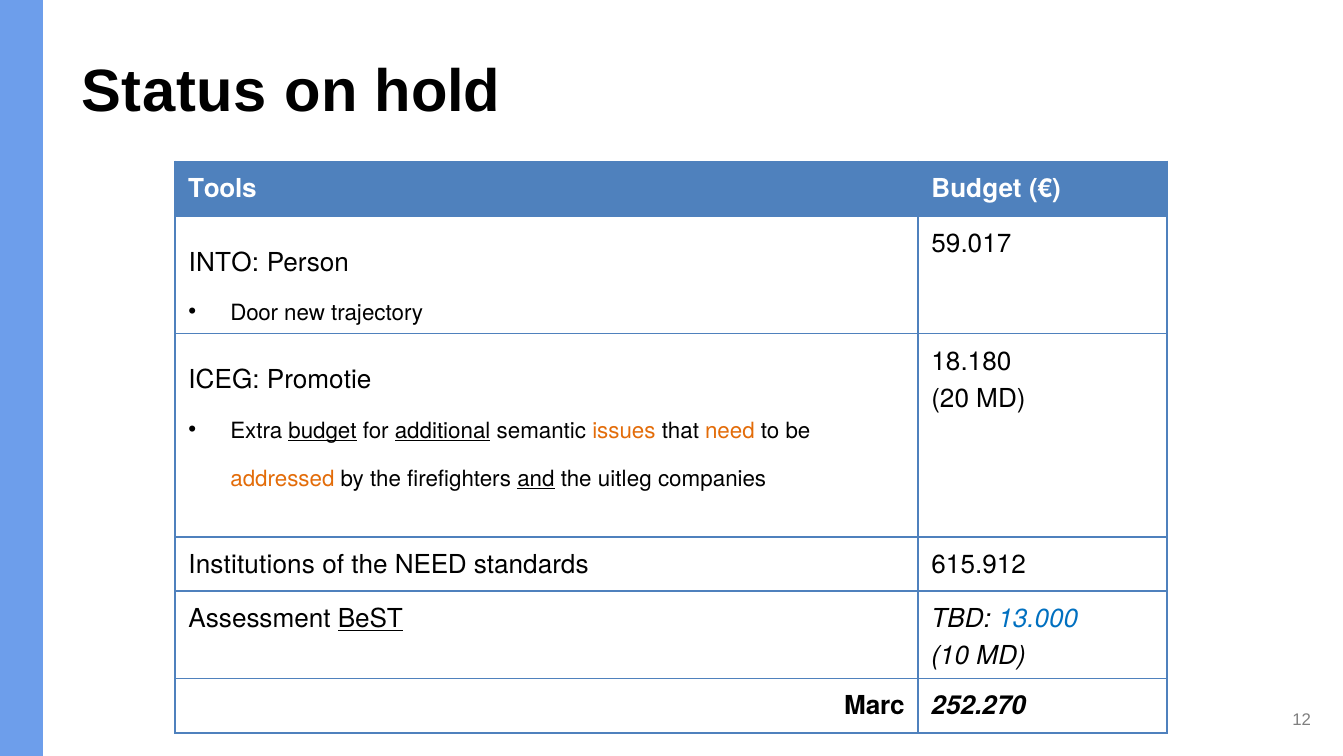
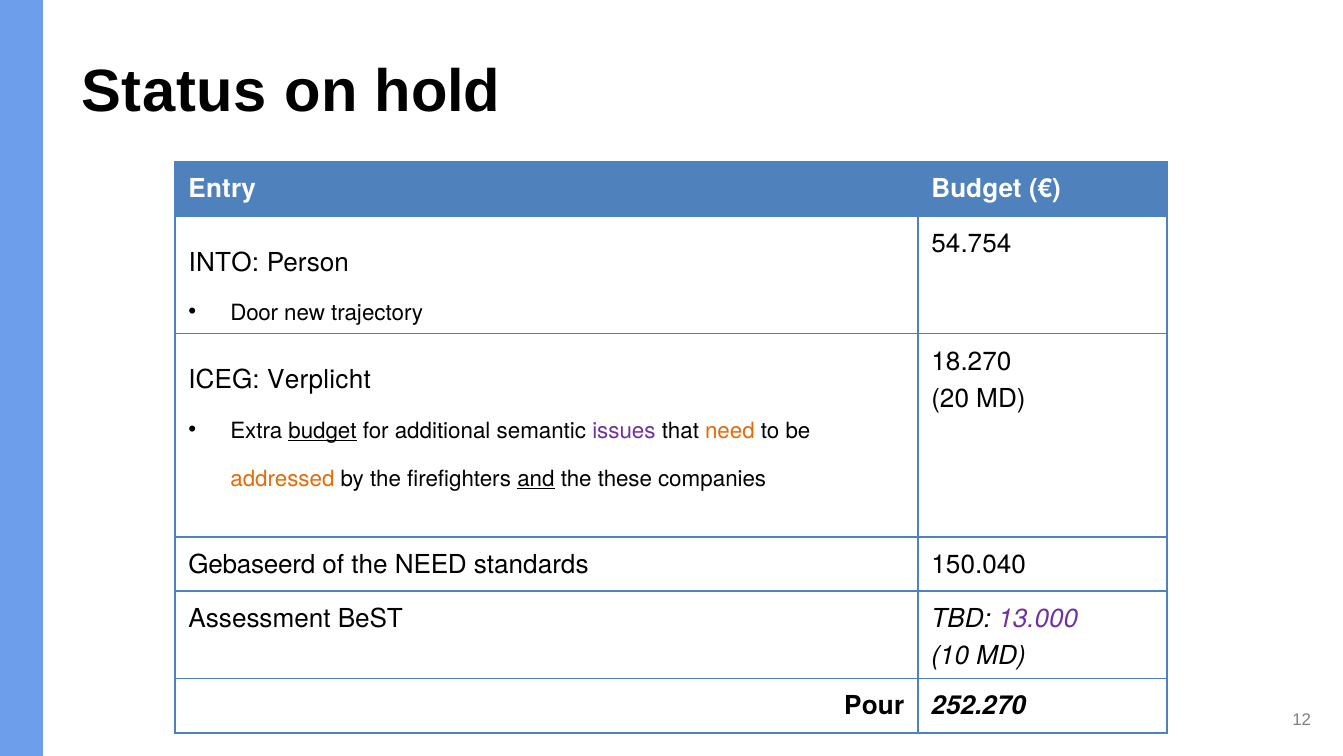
Tools: Tools -> Entry
59.017: 59.017 -> 54.754
18.180: 18.180 -> 18.270
Promotie: Promotie -> Verplicht
additional underline: present -> none
issues colour: orange -> purple
uitleg: uitleg -> these
Institutions: Institutions -> Gebaseerd
615.912: 615.912 -> 150.040
BeST underline: present -> none
13.000 colour: blue -> purple
Marc: Marc -> Pour
